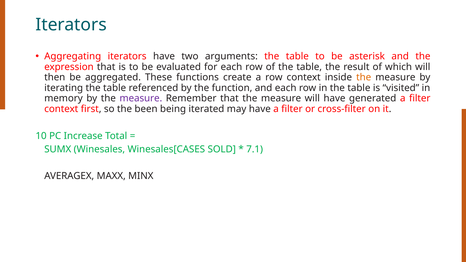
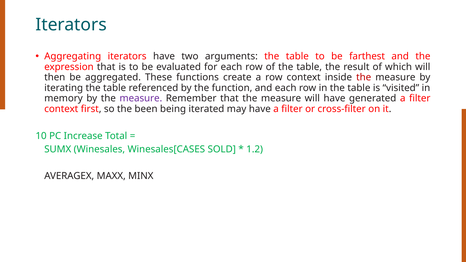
asterisk: asterisk -> farthest
the at (364, 77) colour: orange -> red
7.1: 7.1 -> 1.2
